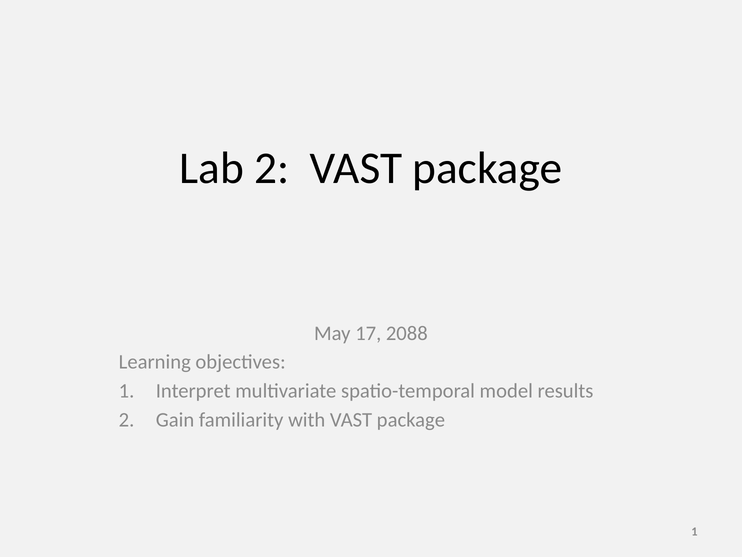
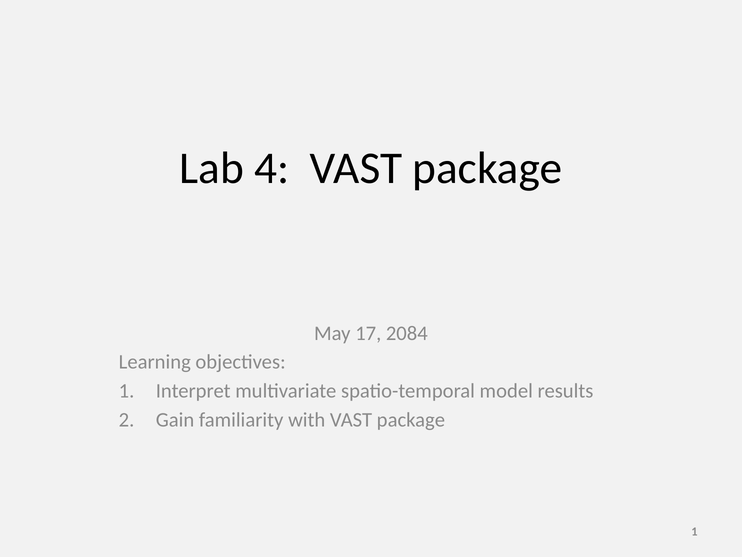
Lab 2: 2 -> 4
2088: 2088 -> 2084
